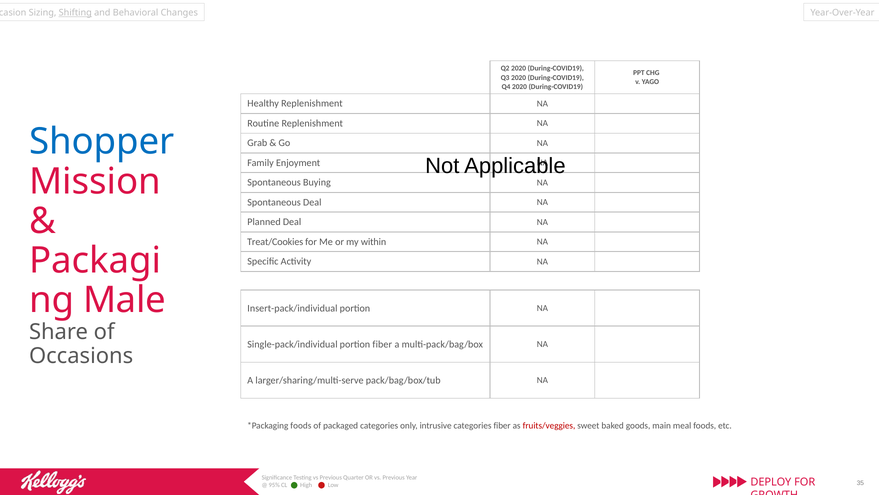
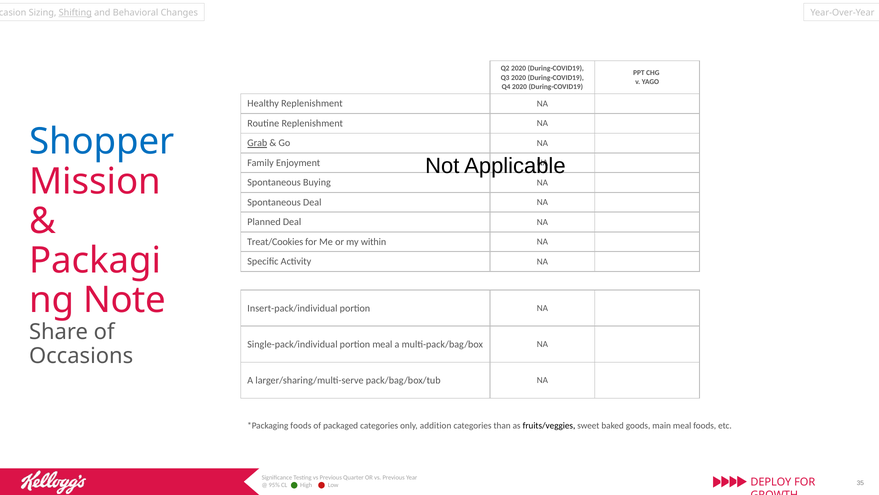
Grab underline: none -> present
Male: Male -> Note
portion fiber: fiber -> meal
intrusive: intrusive -> addition
categories fiber: fiber -> than
fruits/veggies colour: red -> black
